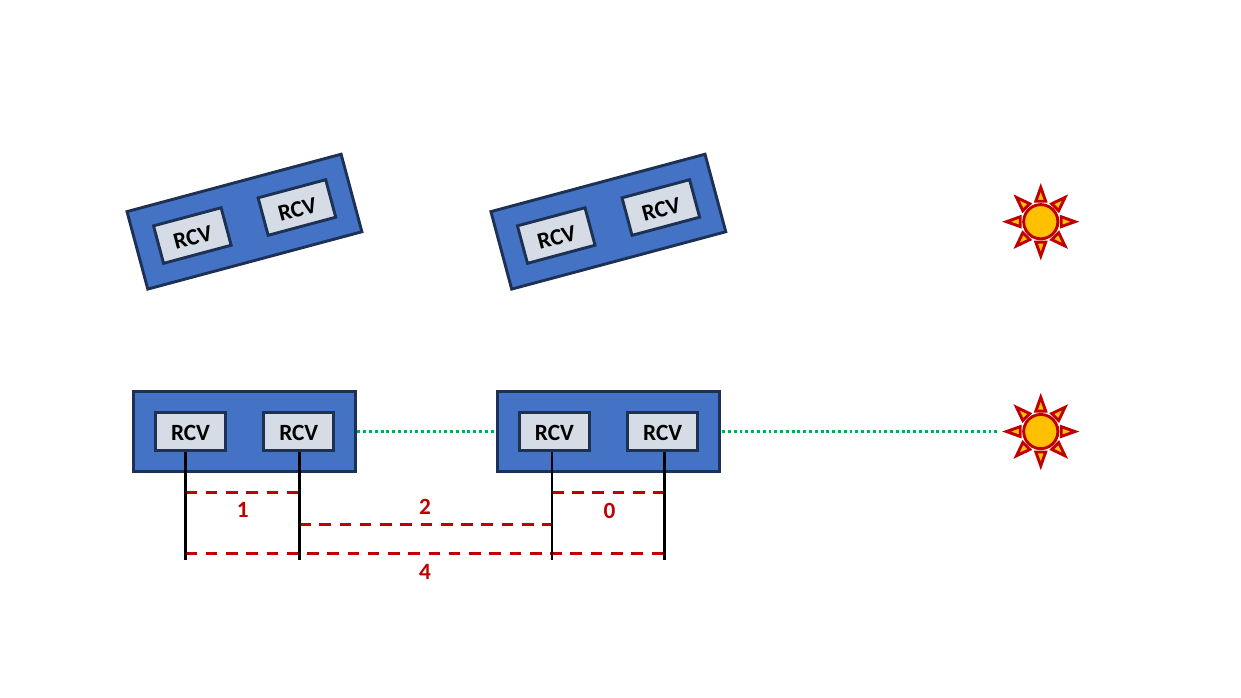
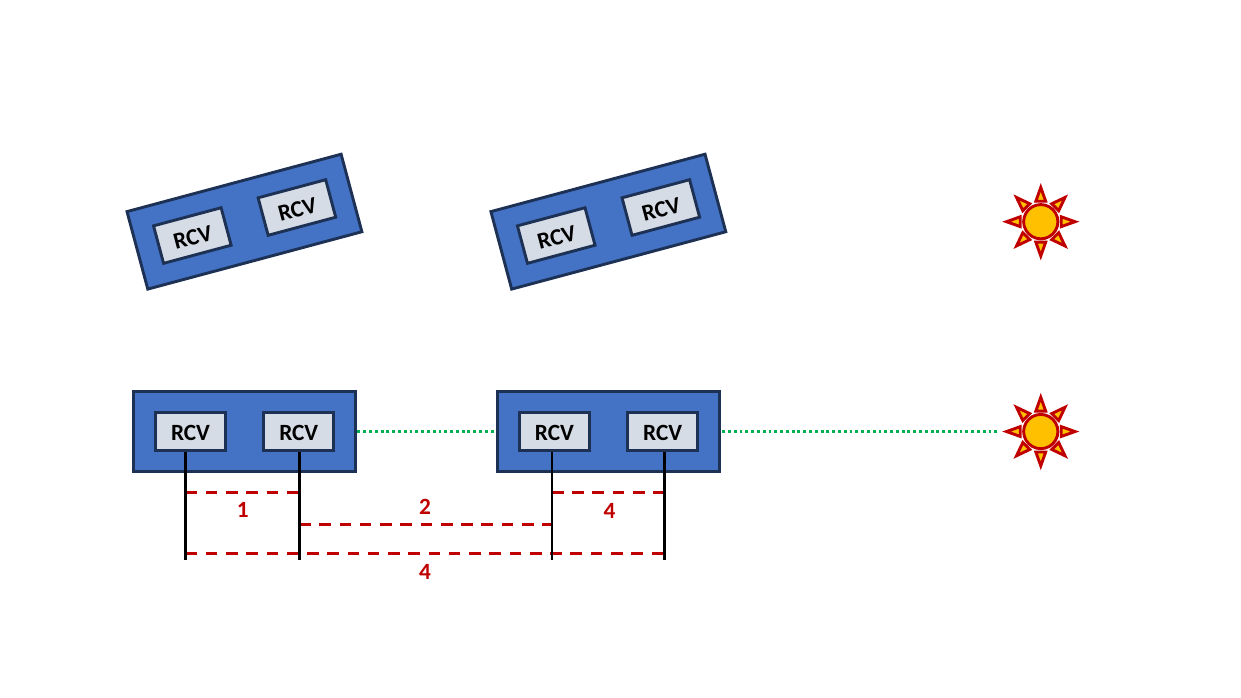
1 0: 0 -> 4
